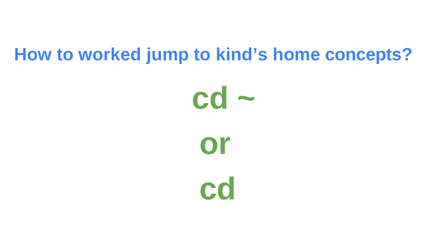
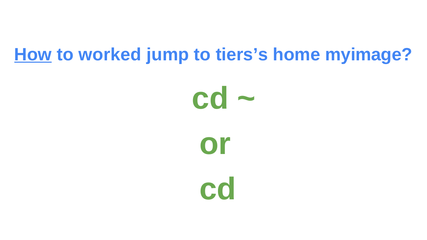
How underline: none -> present
kind’s: kind’s -> tiers’s
concepts: concepts -> myimage
